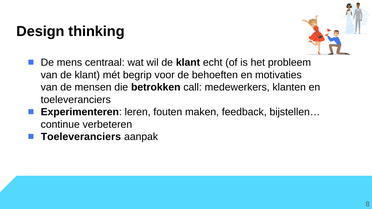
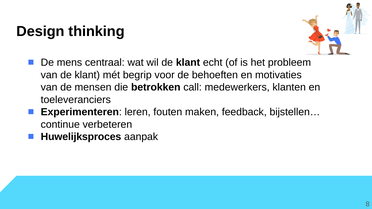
Toeleveranciers at (81, 137): Toeleveranciers -> Huwelijksproces
